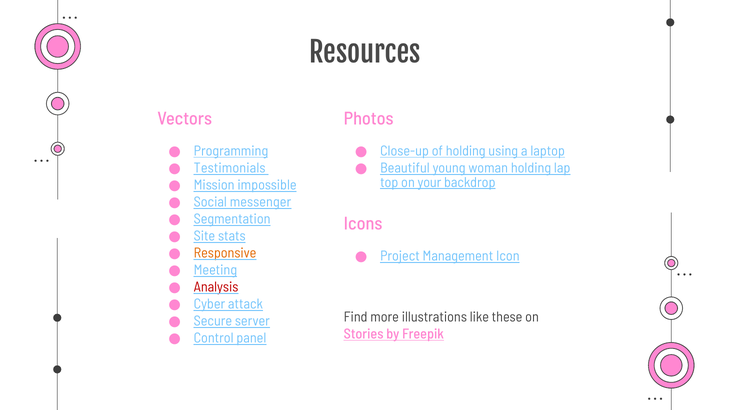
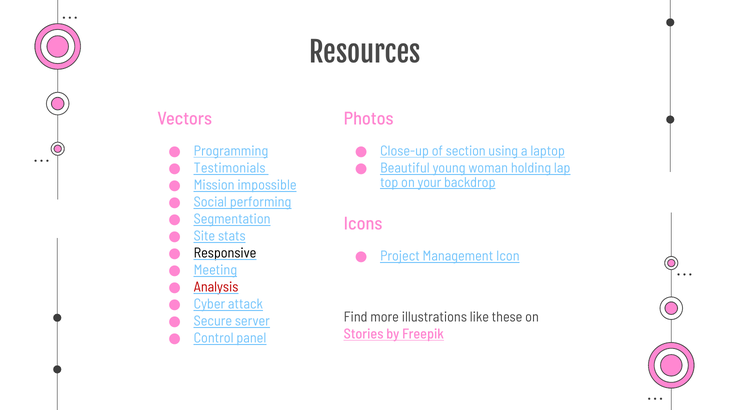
of holding: holding -> section
messenger: messenger -> performing
Responsive colour: orange -> black
